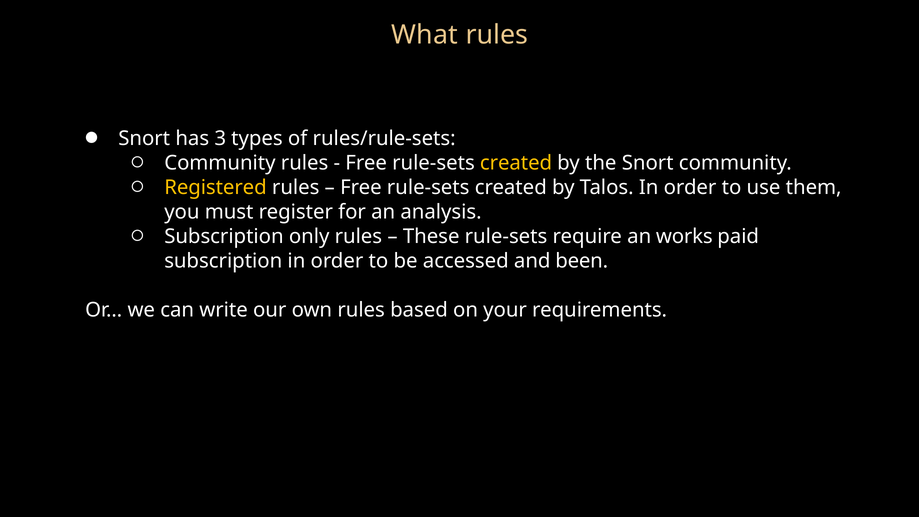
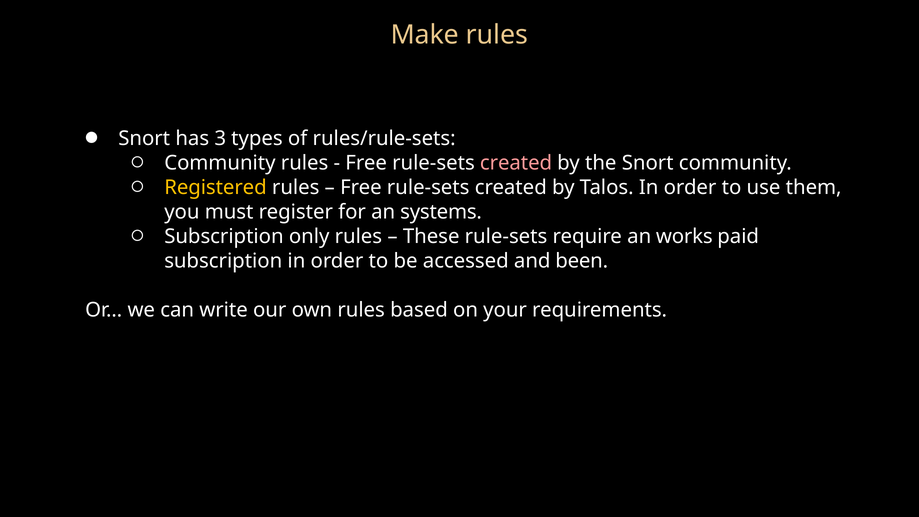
What: What -> Make
created at (516, 163) colour: yellow -> pink
analysis: analysis -> systems
